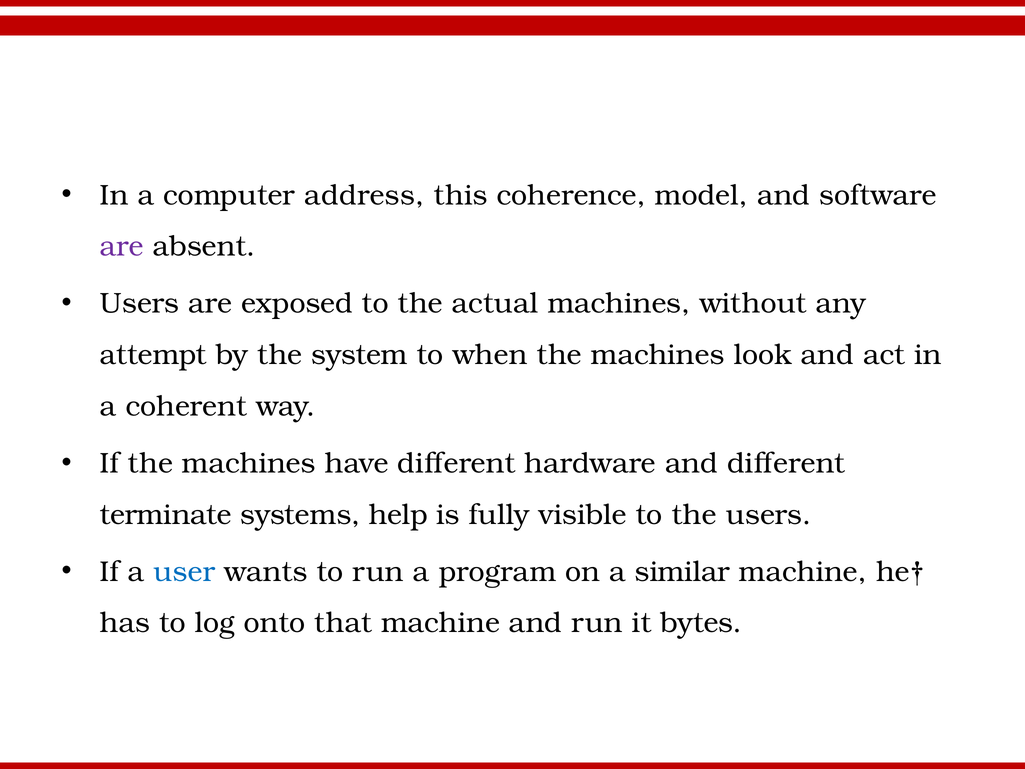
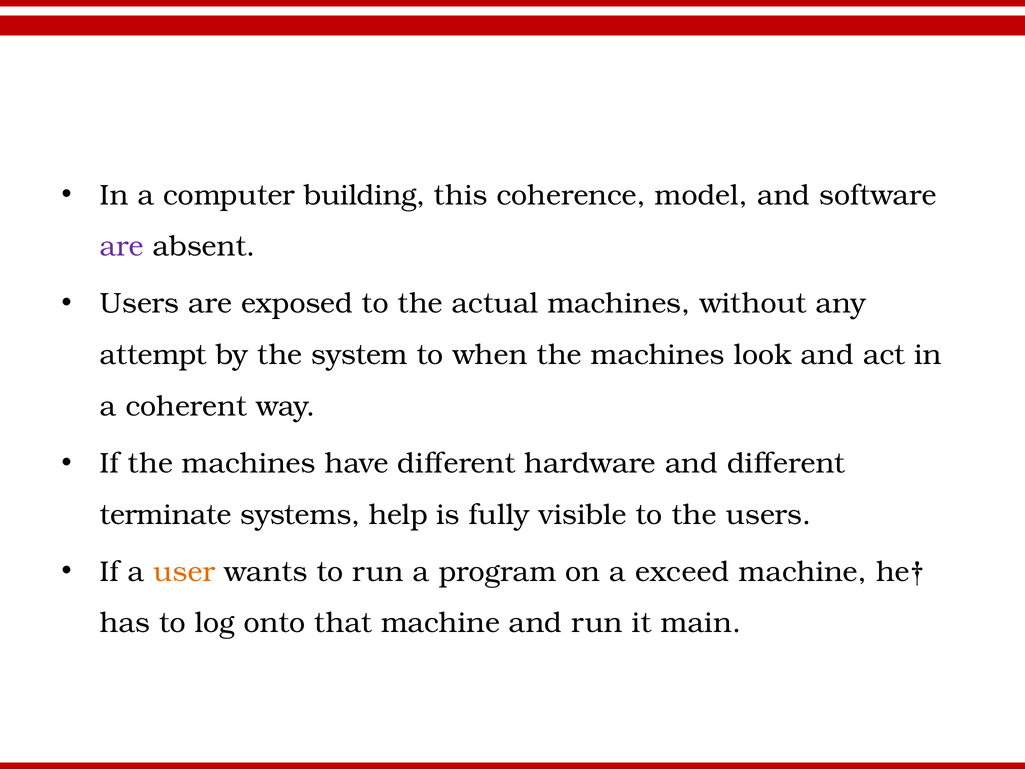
address: address -> building
user colour: blue -> orange
similar: similar -> exceed
bytes: bytes -> main
